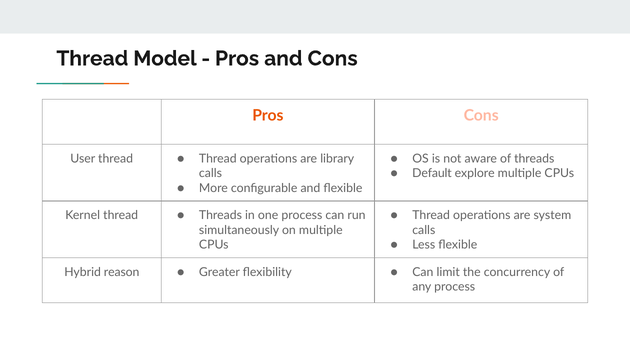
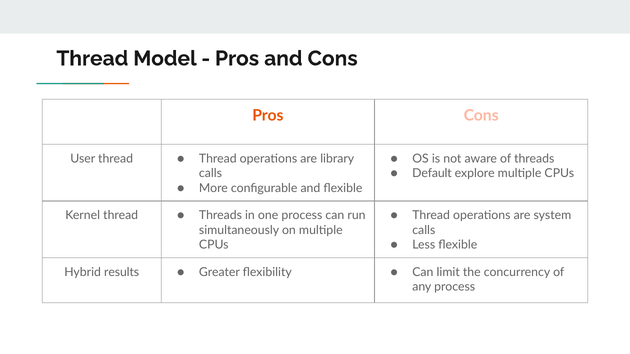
reason: reason -> results
